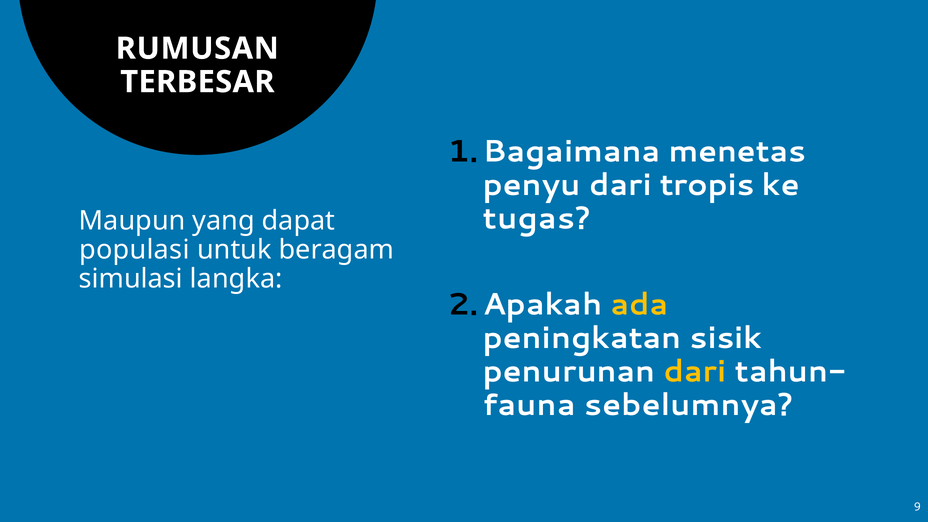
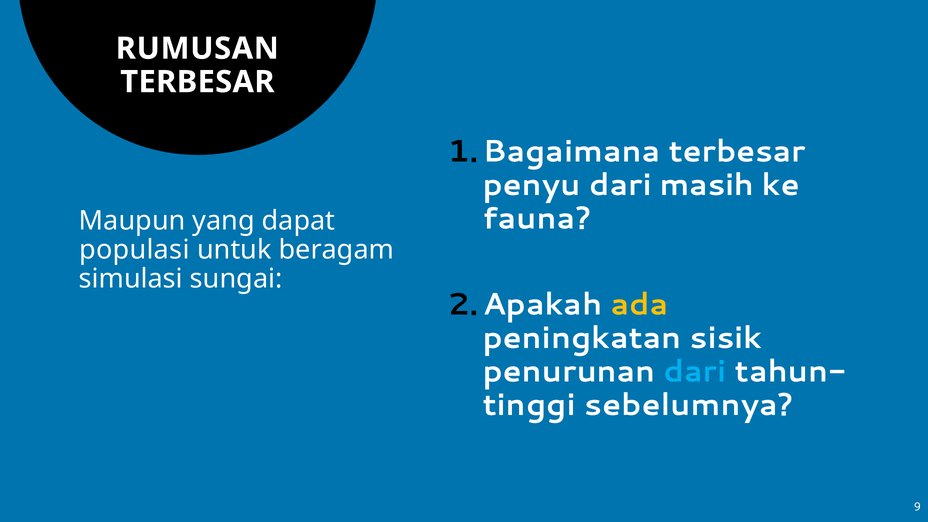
menetas at (737, 152): menetas -> terbesar
tropis: tropis -> masih
tugas: tugas -> fauna
langka: langka -> sungai
dari at (695, 372) colour: yellow -> light blue
fauna: fauna -> tinggi
